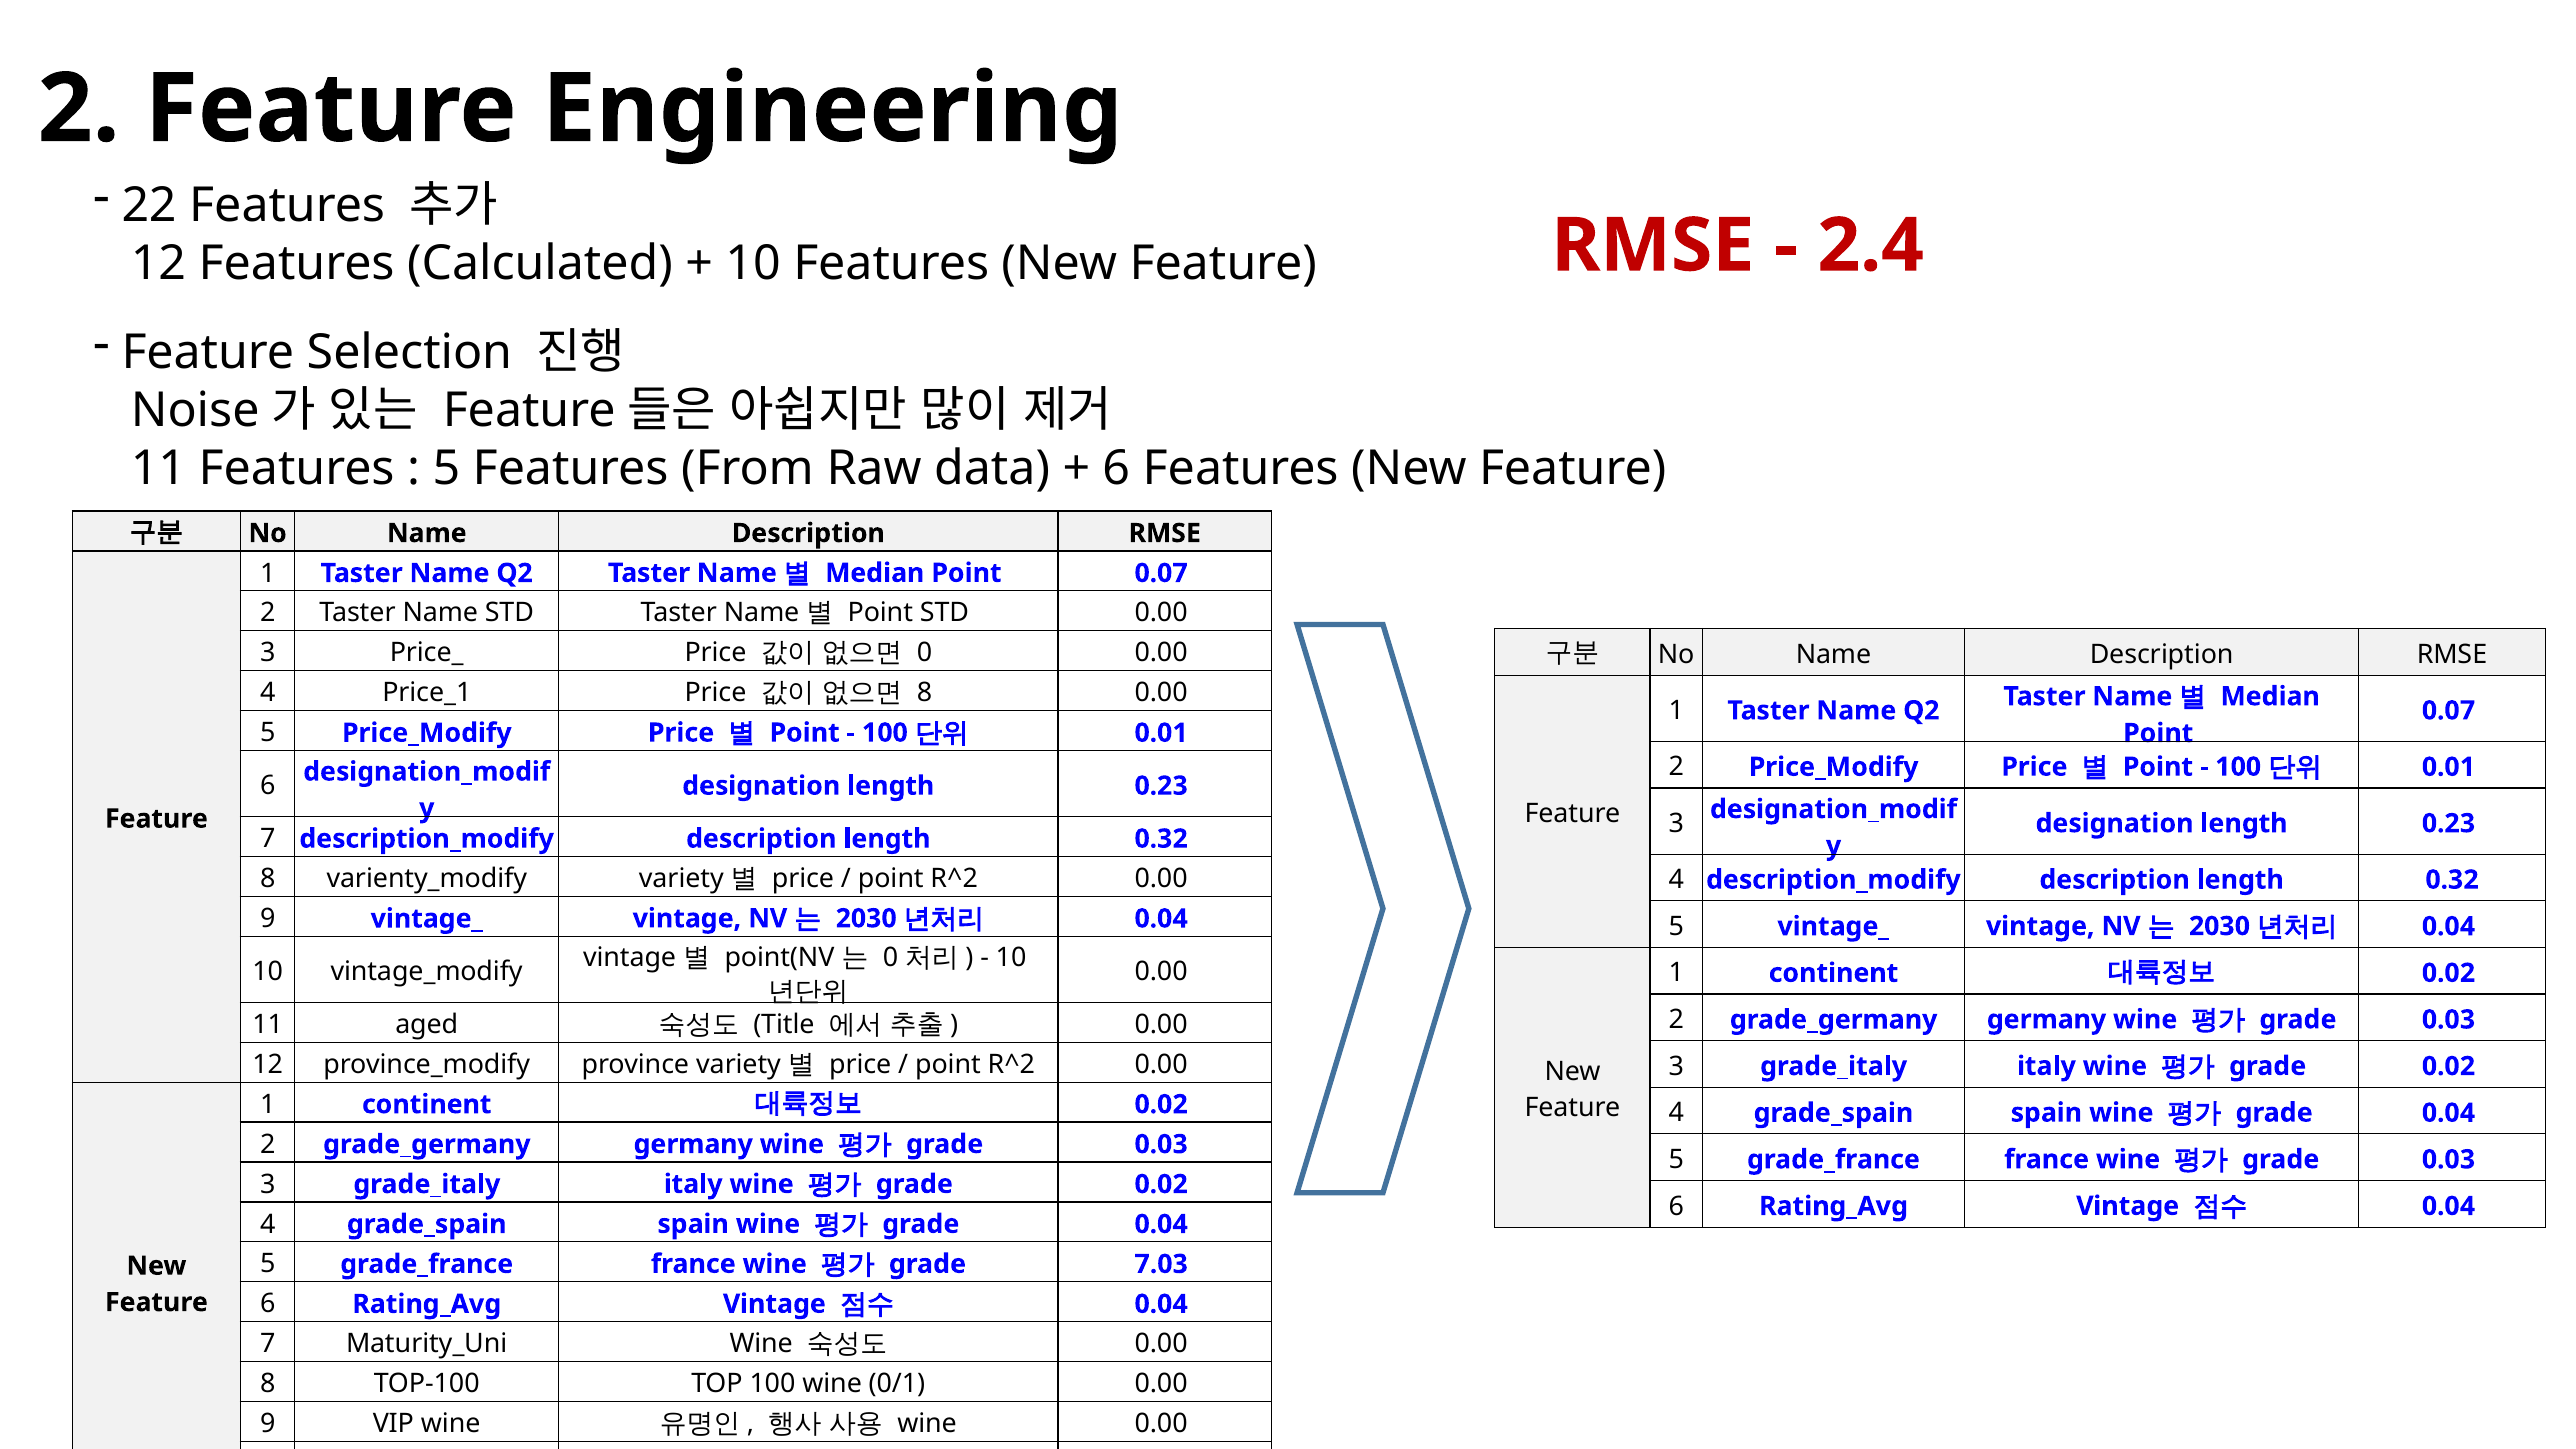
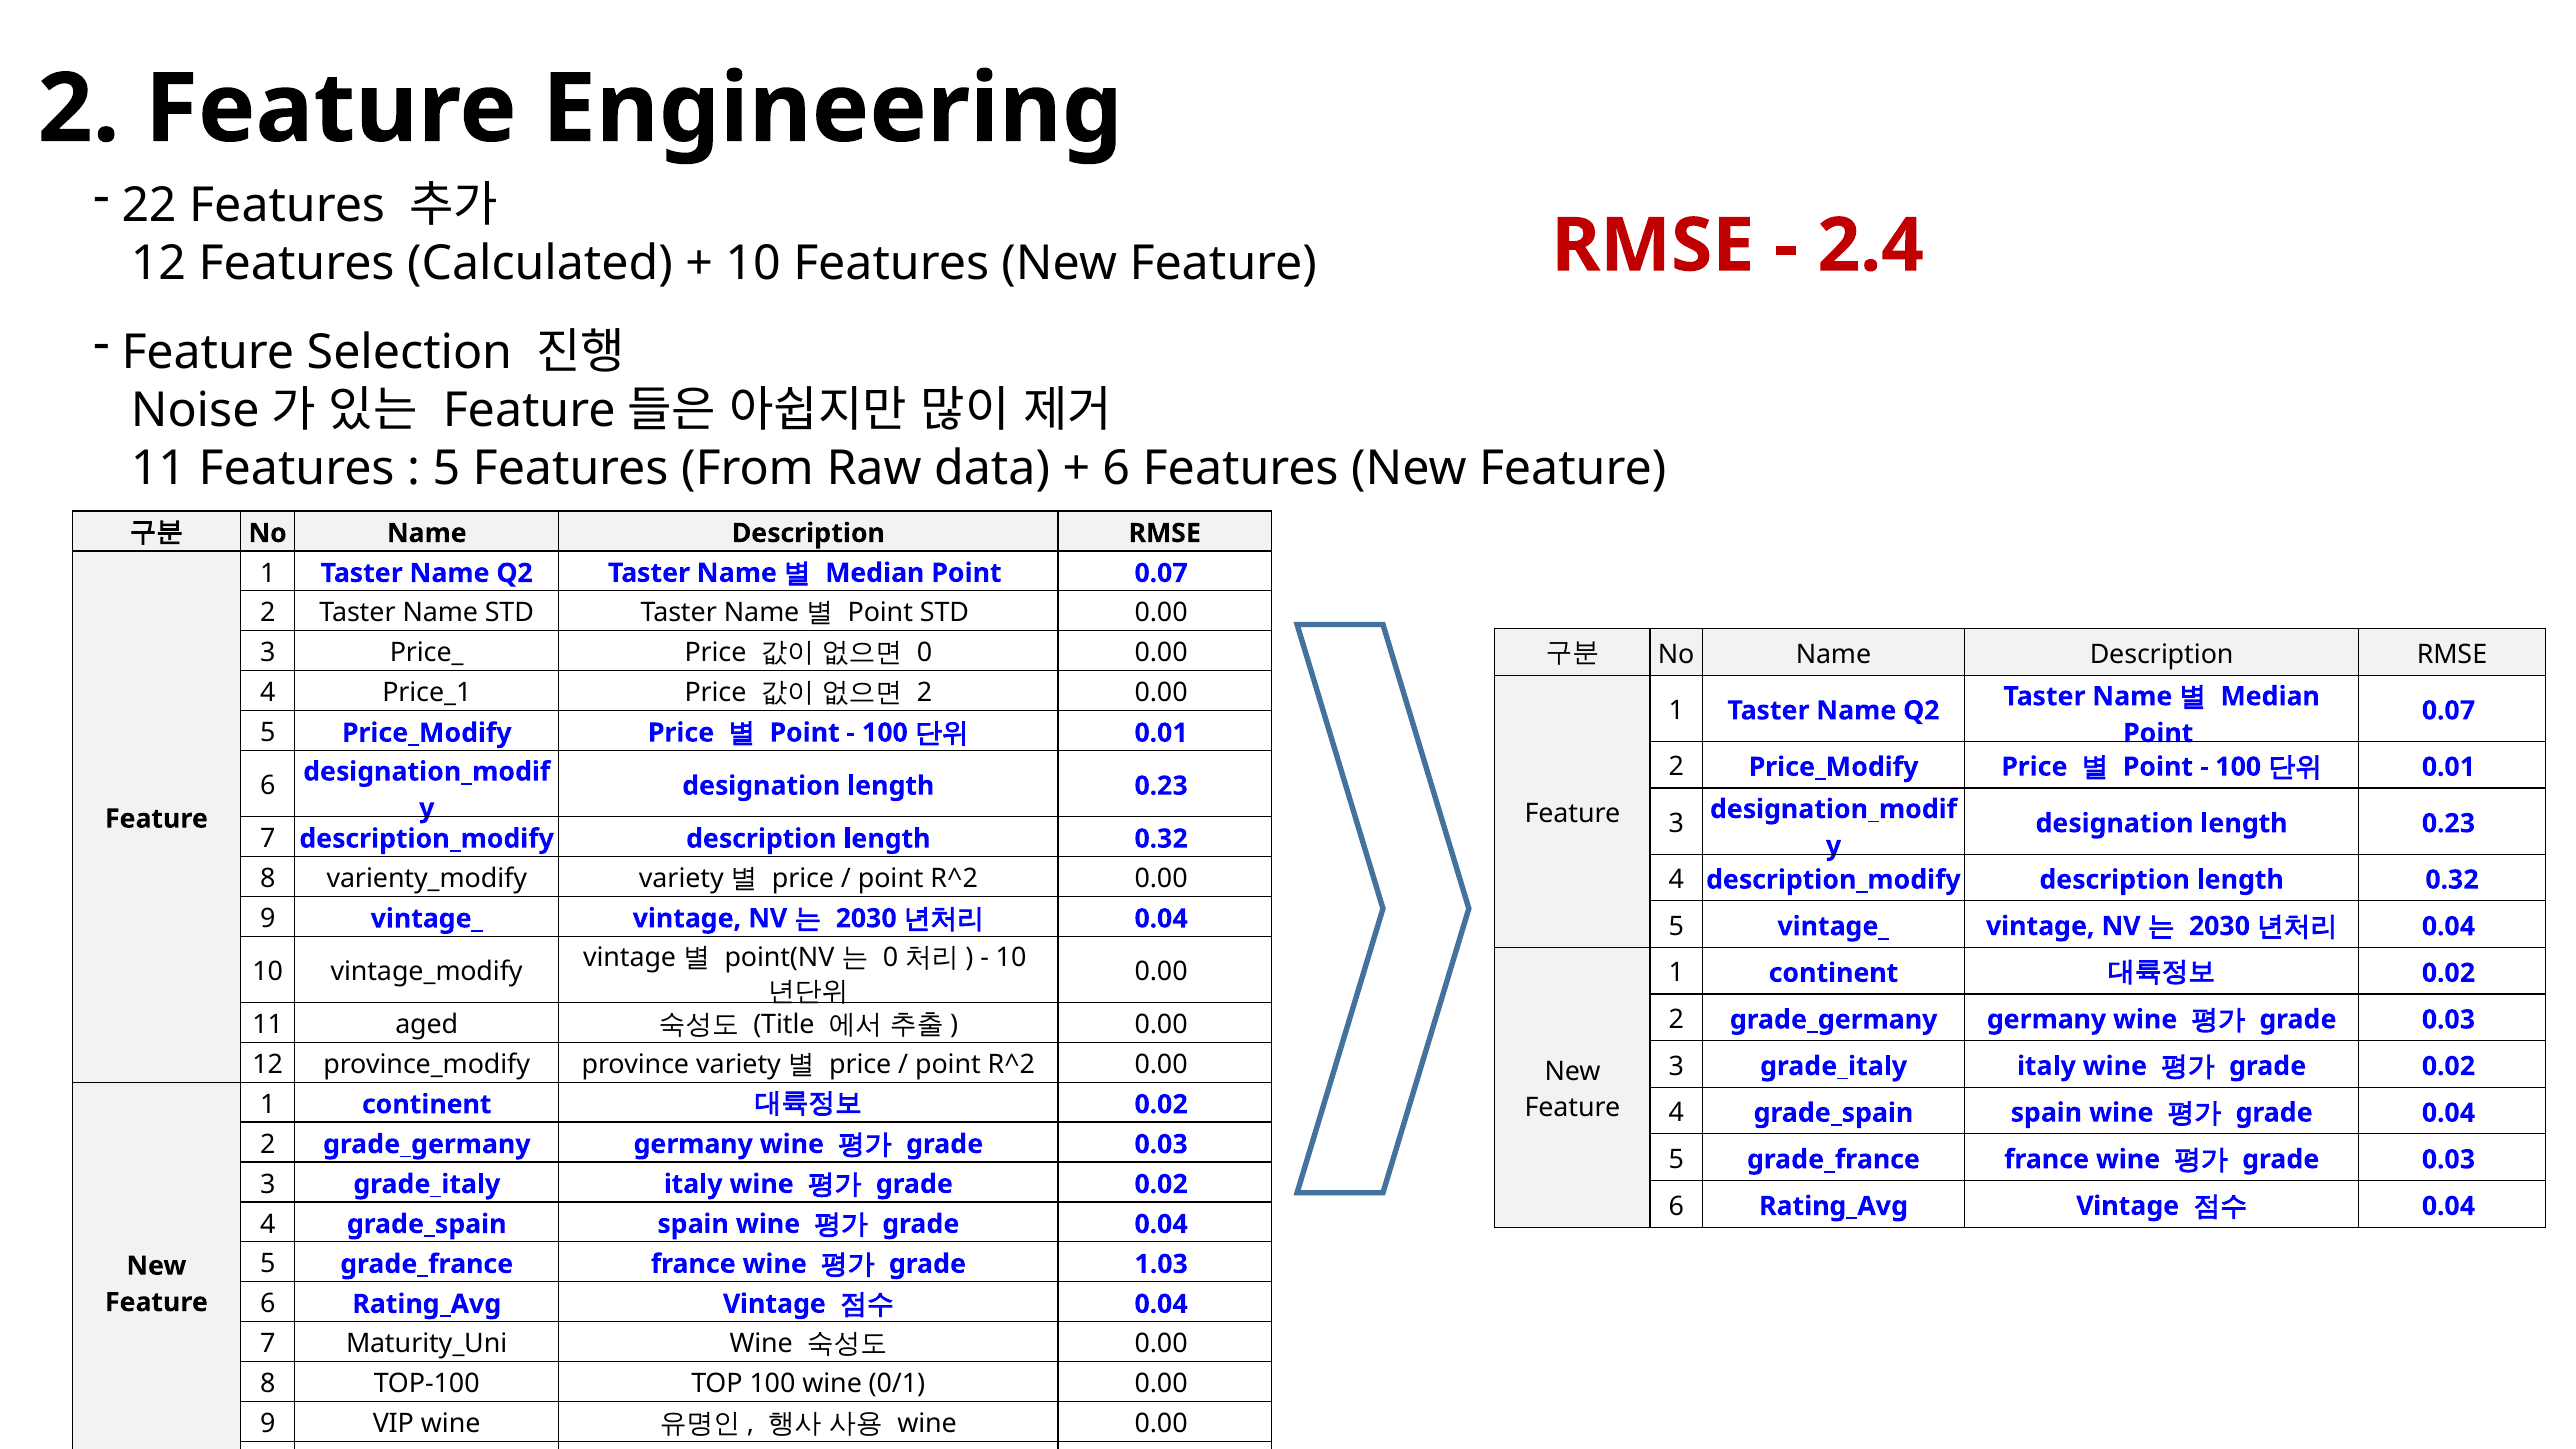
8 at (925, 693): 8 -> 2
7.03: 7.03 -> 1.03
